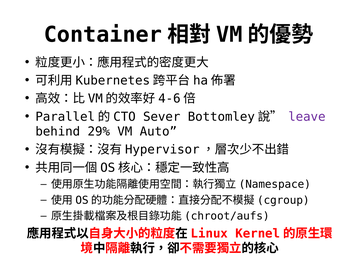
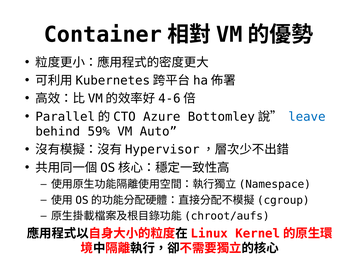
Sever: Sever -> Azure
leave colour: purple -> blue
29%: 29% -> 59%
